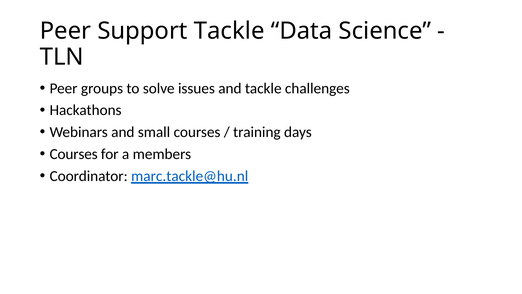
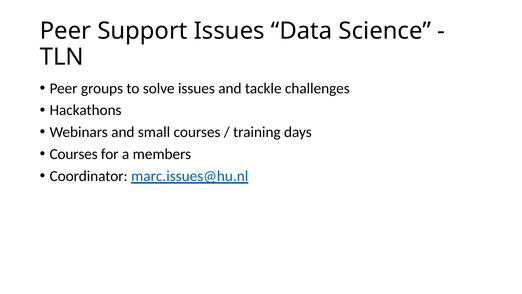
Support Tackle: Tackle -> Issues
marc.tackle@hu.nl: marc.tackle@hu.nl -> marc.issues@hu.nl
